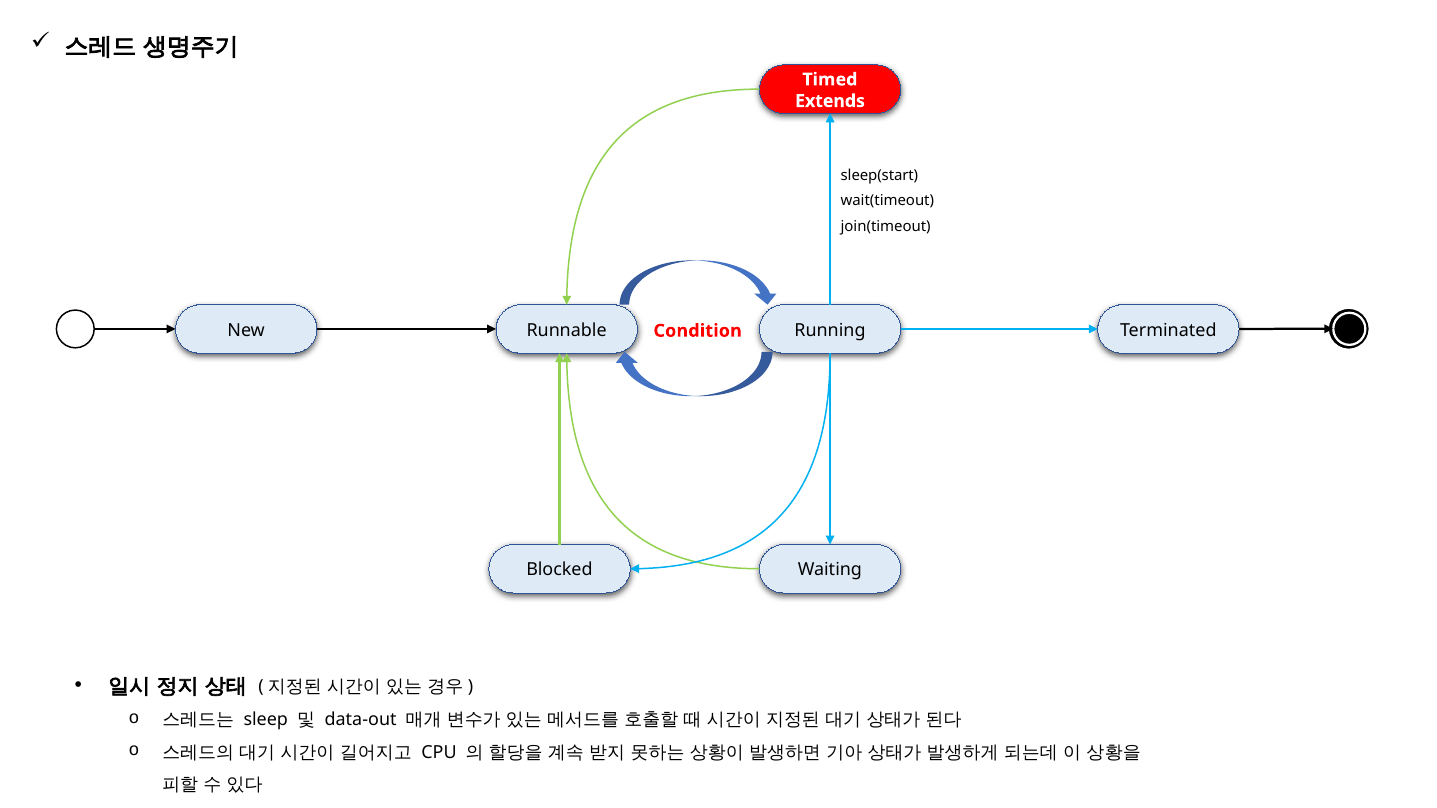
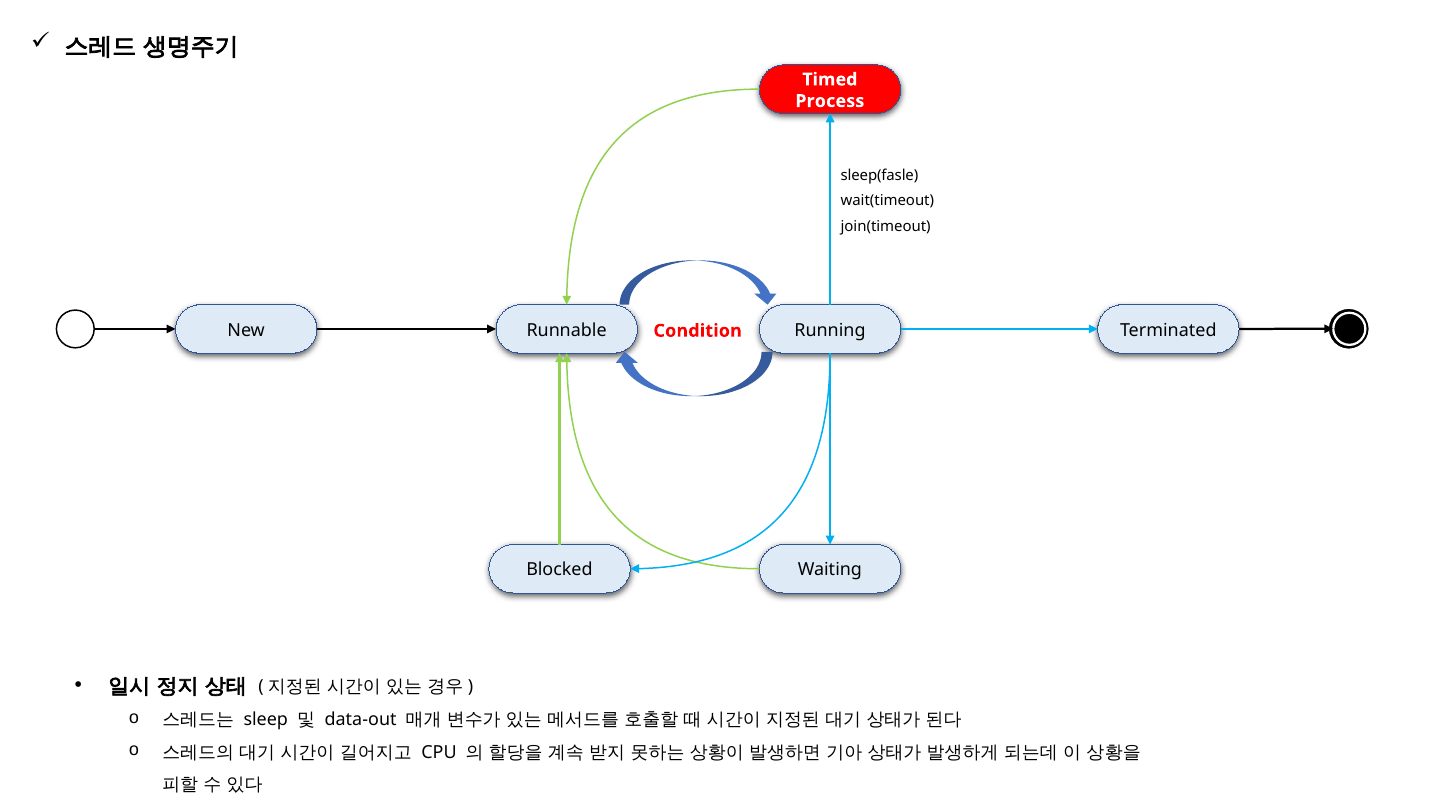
Extends: Extends -> Process
sleep(start: sleep(start -> sleep(fasle
